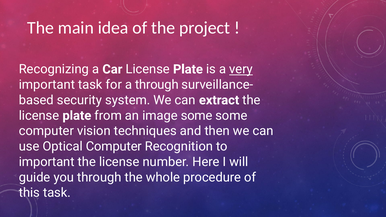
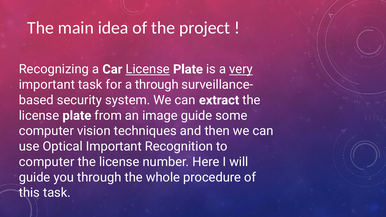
License at (148, 69) underline: none -> present
image some: some -> guide
Optical Computer: Computer -> Important
important at (47, 162): important -> computer
